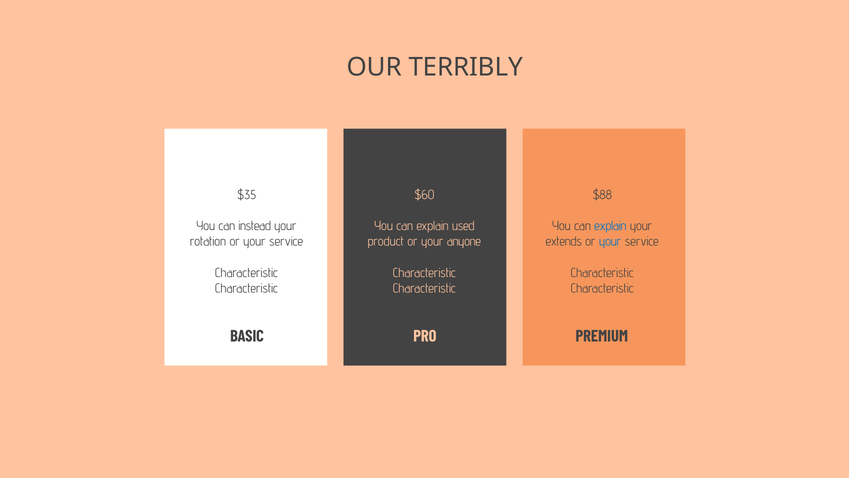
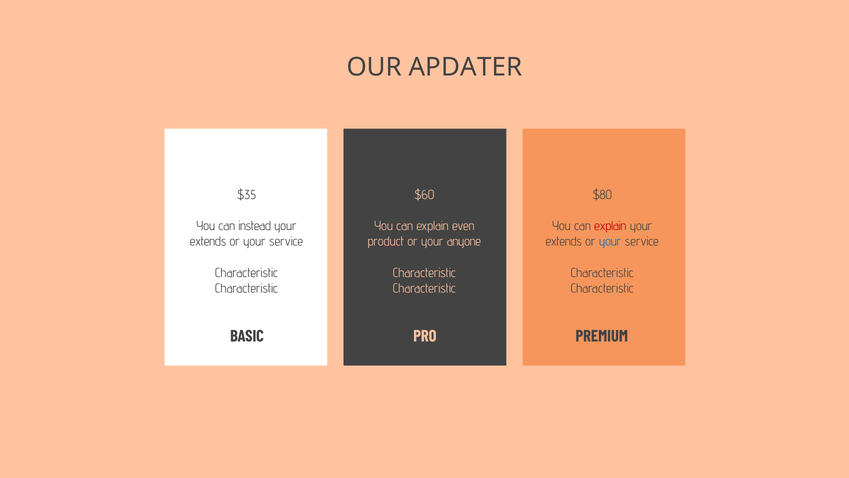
TERRIBLY: TERRIBLY -> APDATER
$88: $88 -> $80
used: used -> even
explain at (610, 226) colour: blue -> red
rotation at (208, 241): rotation -> extends
